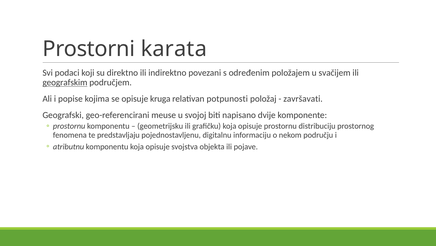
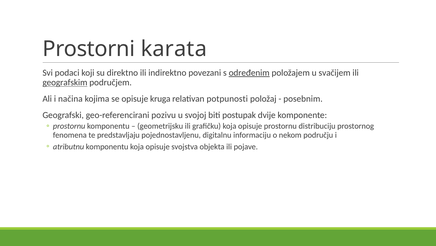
određenim underline: none -> present
popise: popise -> načina
završavati: završavati -> posebnim
meuse: meuse -> pozivu
napisano: napisano -> postupak
